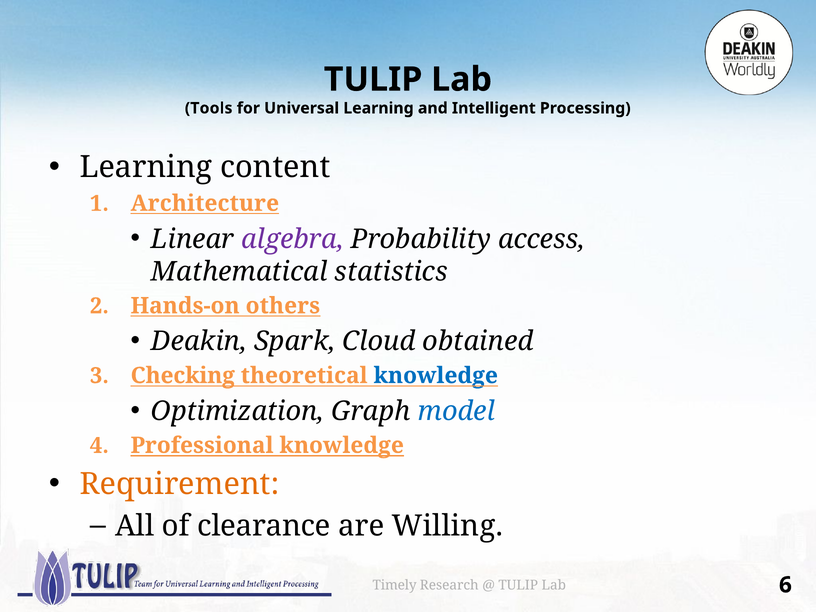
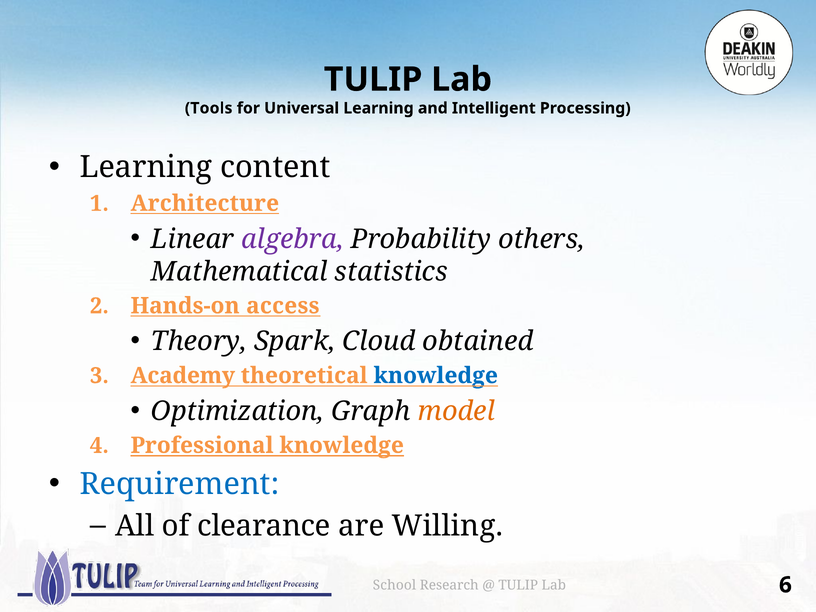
access: access -> others
others: others -> access
Deakin: Deakin -> Theory
Checking: Checking -> Academy
model colour: blue -> orange
Requirement colour: orange -> blue
Timely: Timely -> School
